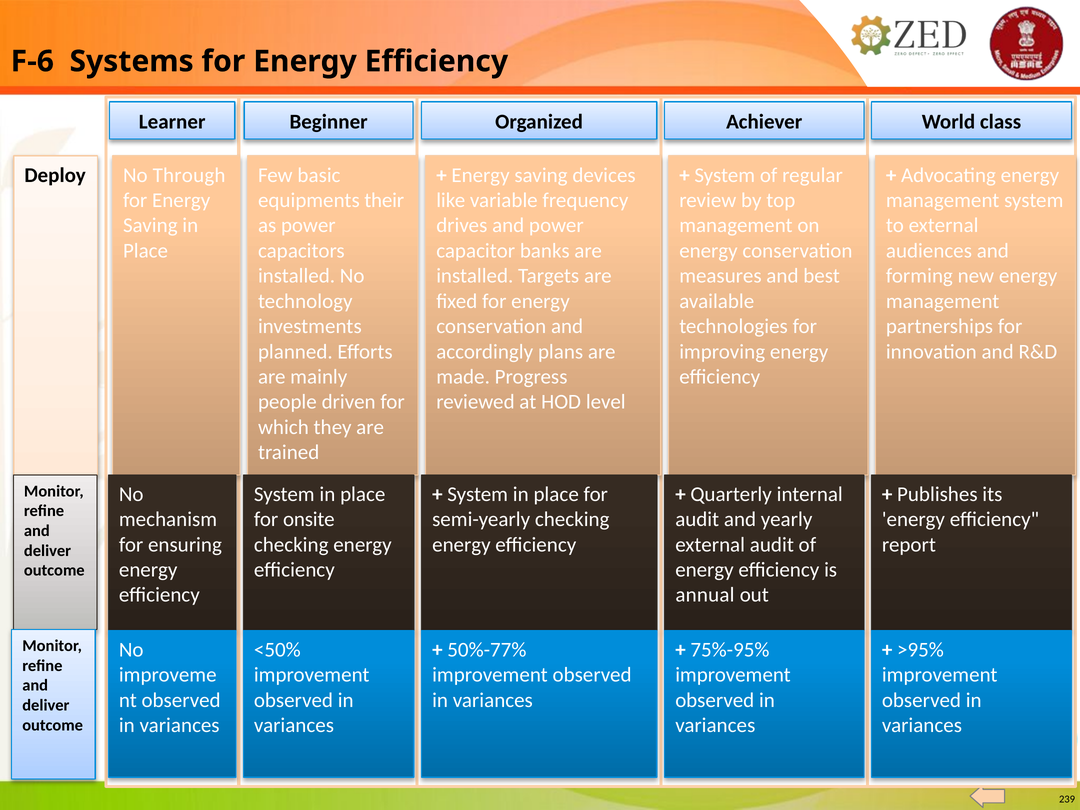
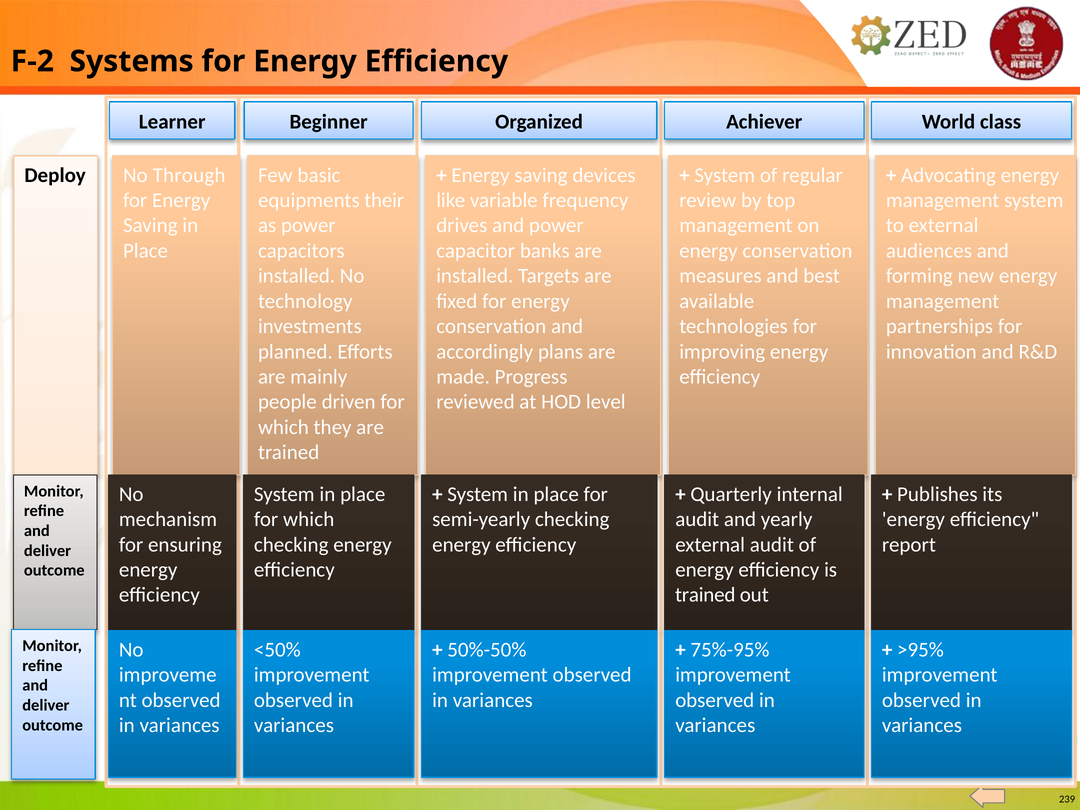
F-6: F-6 -> F-2
onsite at (309, 519): onsite -> which
annual at (705, 595): annual -> trained
50%-77%: 50%-77% -> 50%-50%
